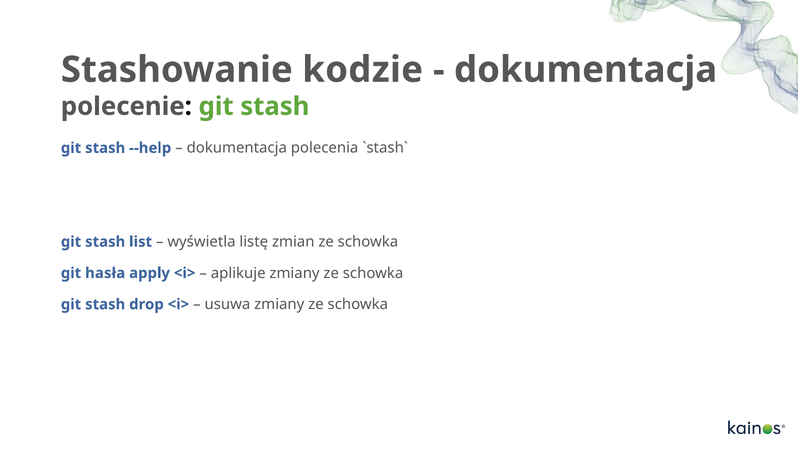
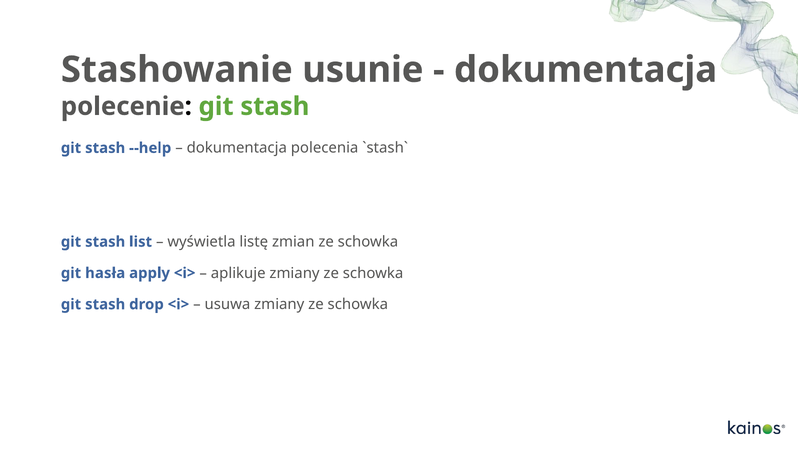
kodzie: kodzie -> usunie
